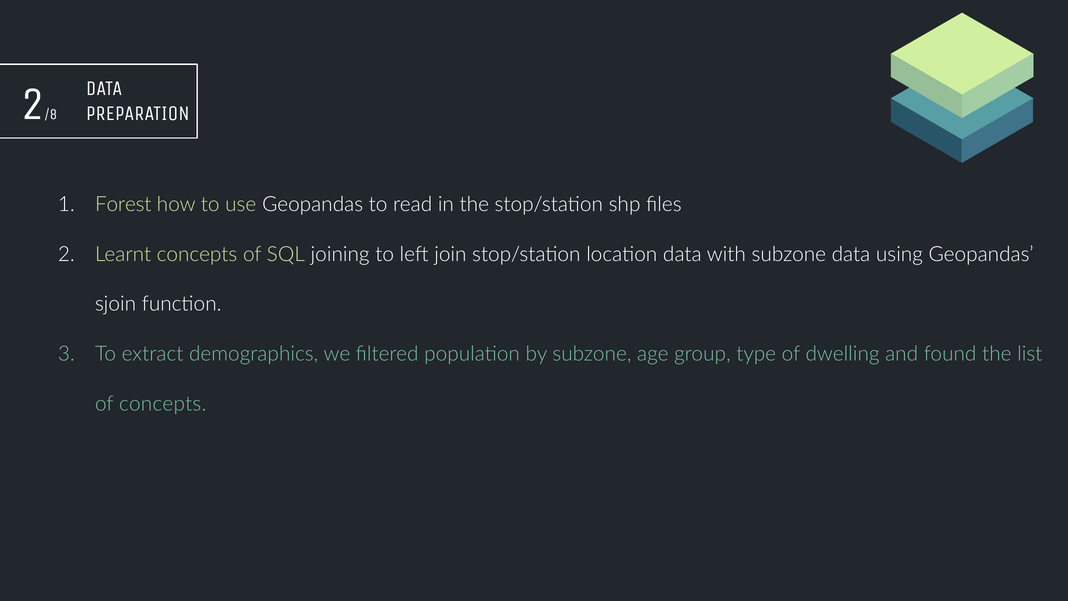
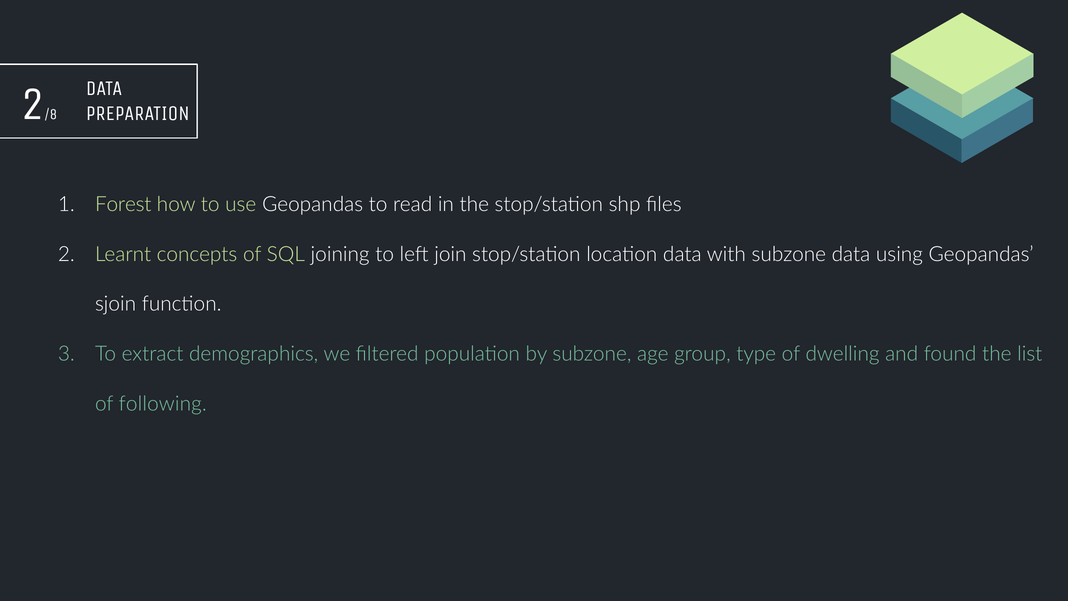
of concepts: concepts -> following
